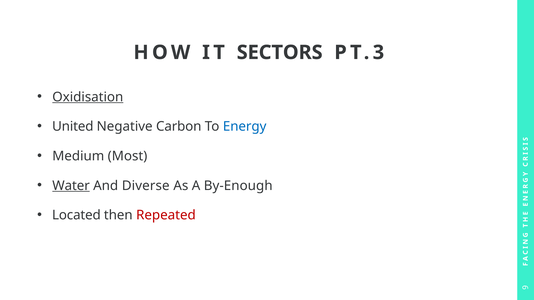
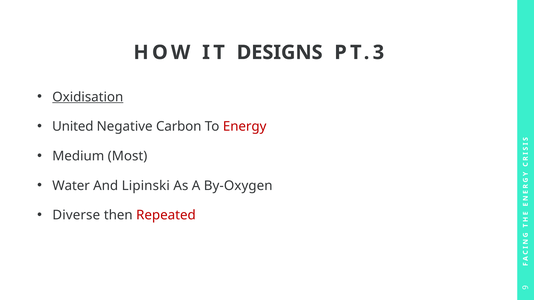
SECTORS: SECTORS -> DESIGNS
Energy colour: blue -> red
Water underline: present -> none
Diverse: Diverse -> Lipinski
By-Enough: By-Enough -> By-Oxygen
Located: Located -> Diverse
